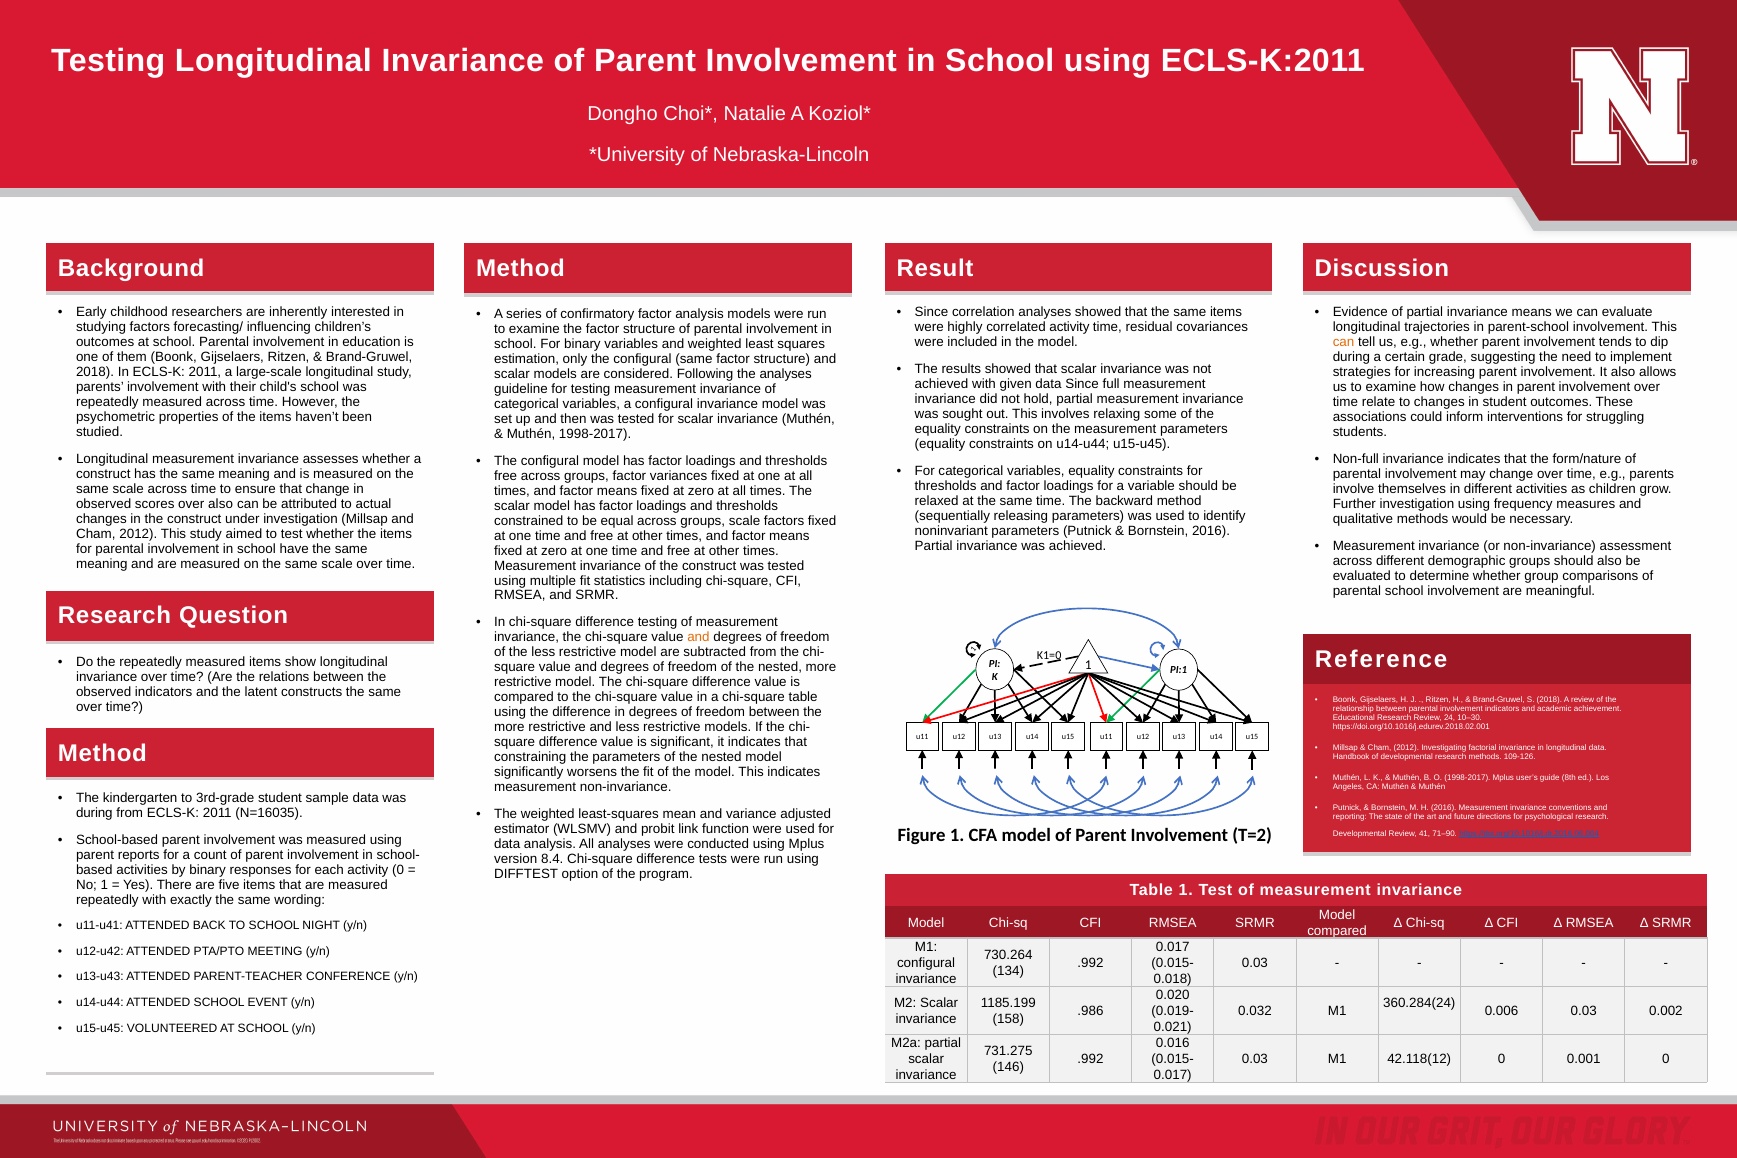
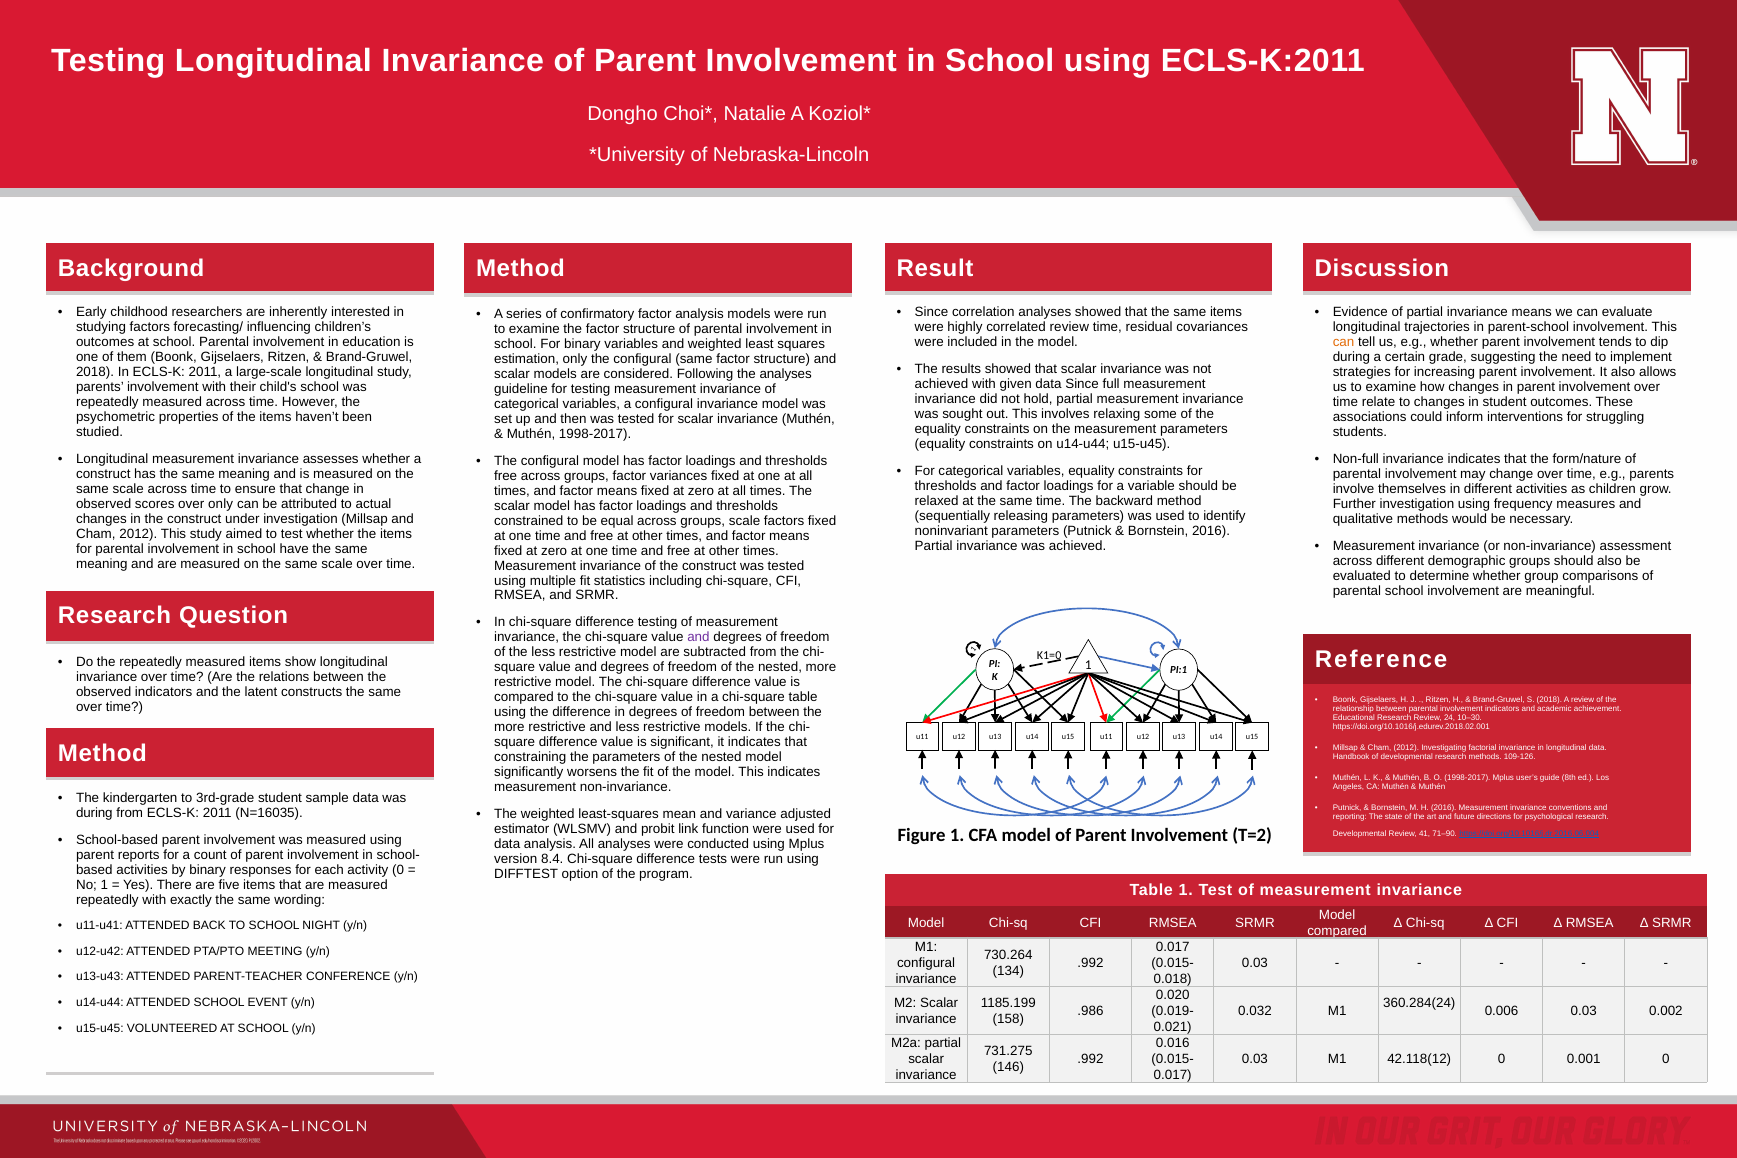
correlated activity: activity -> review
over also: also -> only
and at (698, 638) colour: orange -> purple
